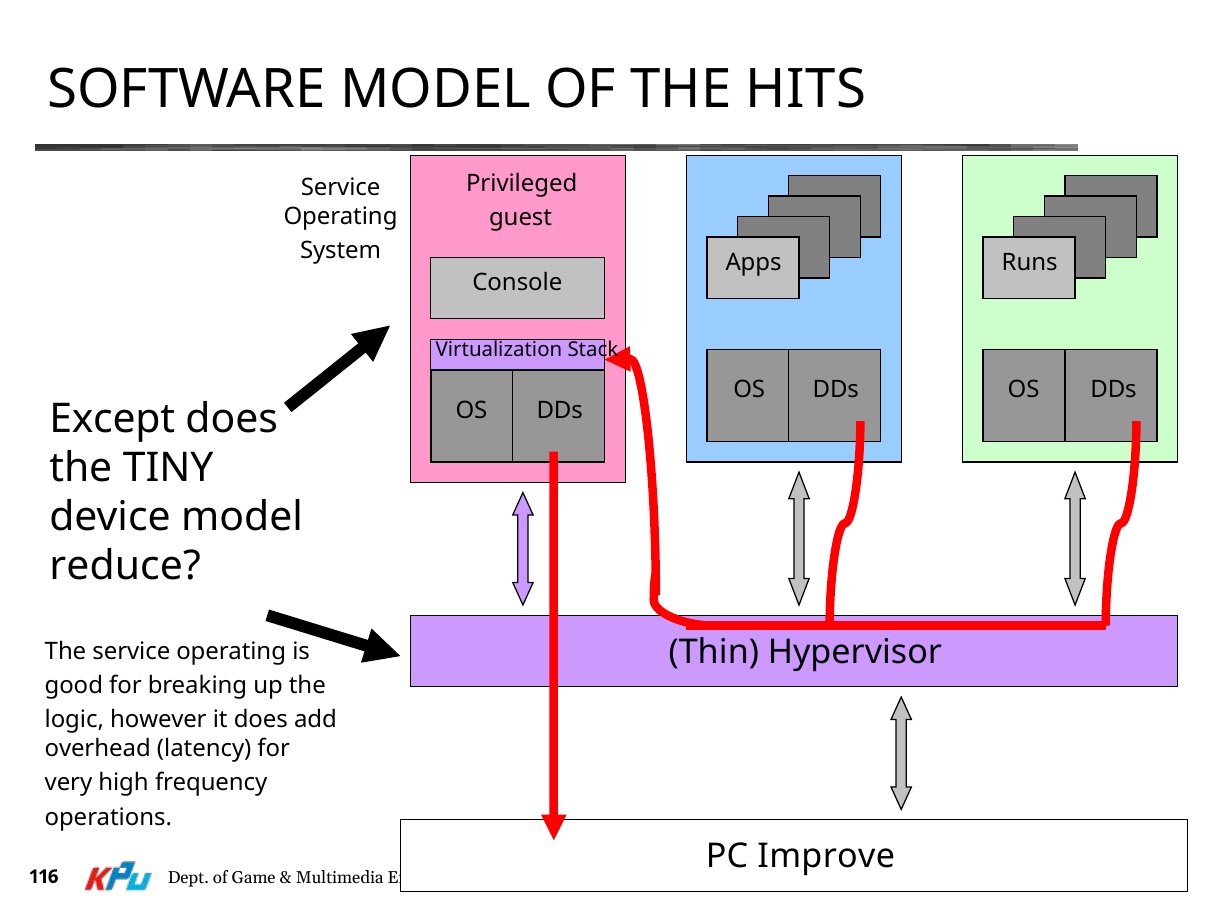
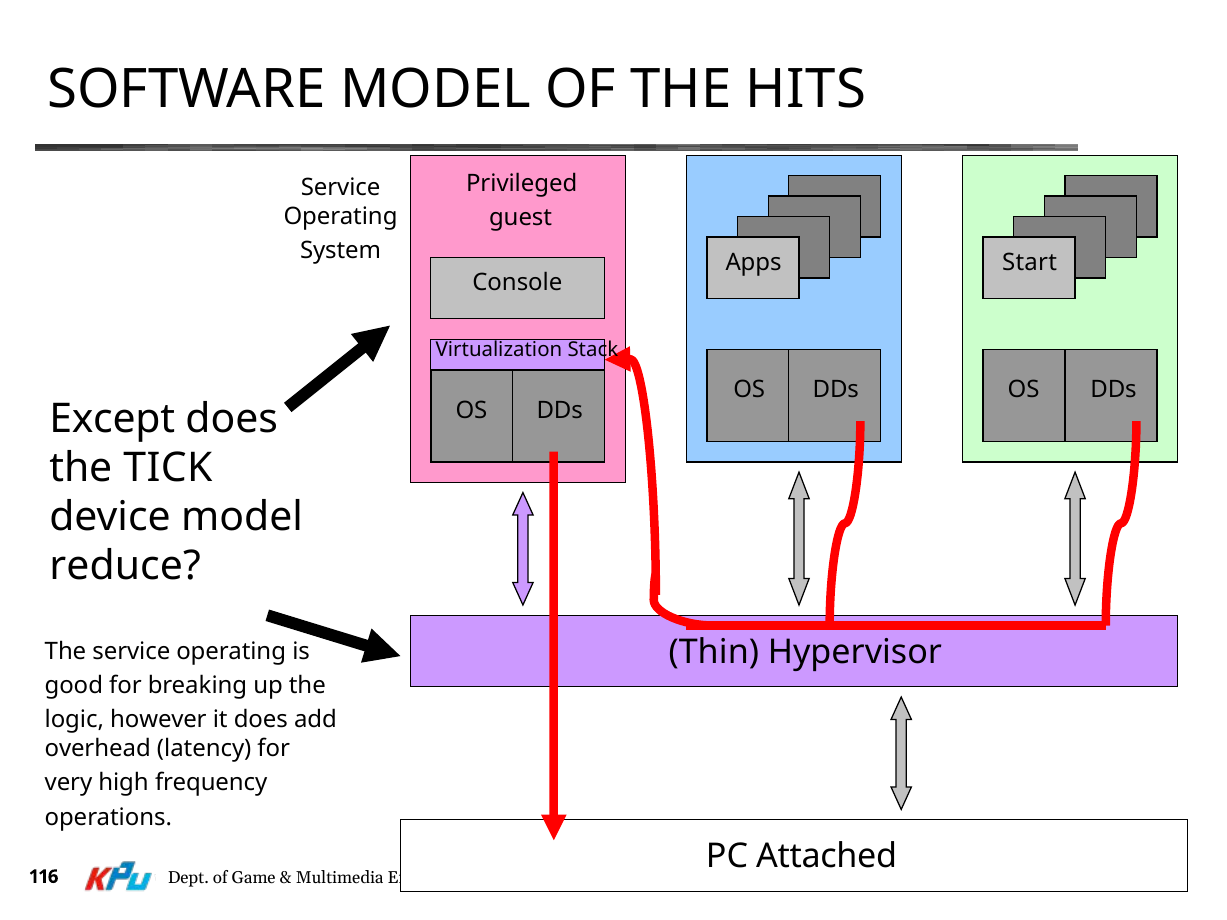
Runs: Runs -> Start
TINY: TINY -> TICK
Improve: Improve -> Attached
